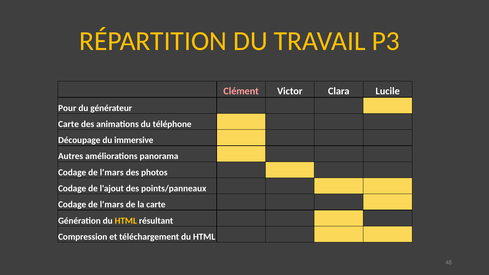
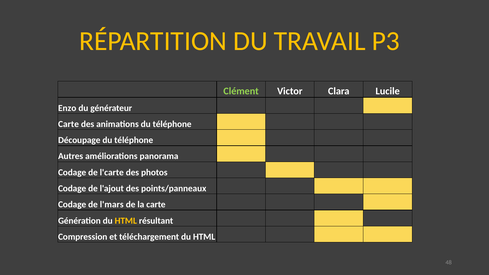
Clément colour: pink -> light green
Pour: Pour -> Enzo
Découpage du immersive: immersive -> téléphone
l'mars at (112, 172): l'mars -> l'carte
